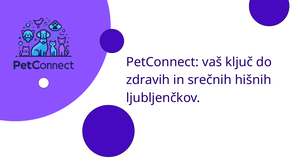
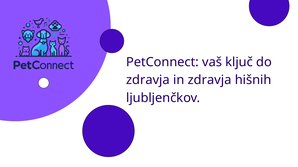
zdravih at (148, 80): zdravih -> zdravja
in srečnih: srečnih -> zdravja
